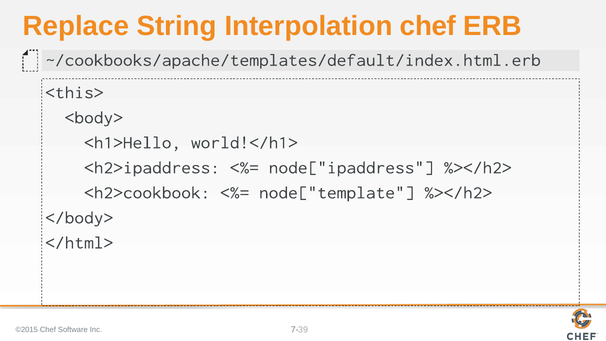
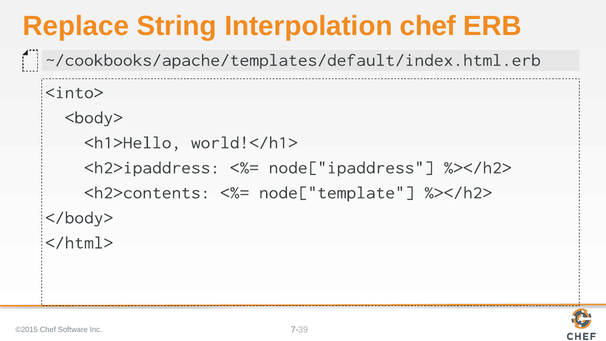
<this>: <this> -> <into>
<h2>cookbook: <h2>cookbook -> <h2>contents
